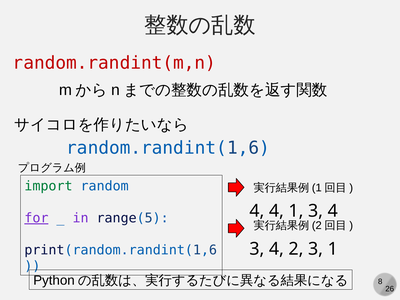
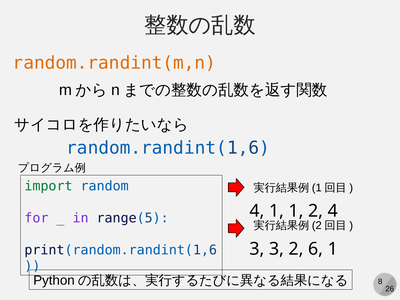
random.randint(m,n colour: red -> orange
4 4: 4 -> 1
1 3: 3 -> 2
for underline: present -> none
4 at (276, 249): 4 -> 3
2 3: 3 -> 6
